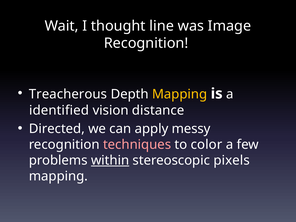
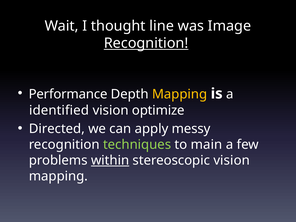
Recognition at (146, 43) underline: none -> present
Treacherous: Treacherous -> Performance
distance: distance -> optimize
techniques colour: pink -> light green
color: color -> main
stereoscopic pixels: pixels -> vision
